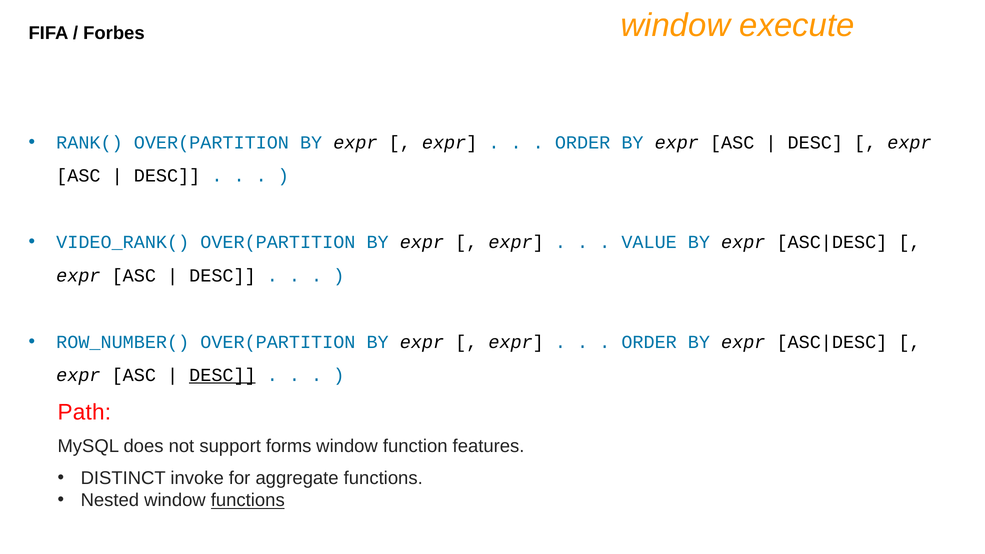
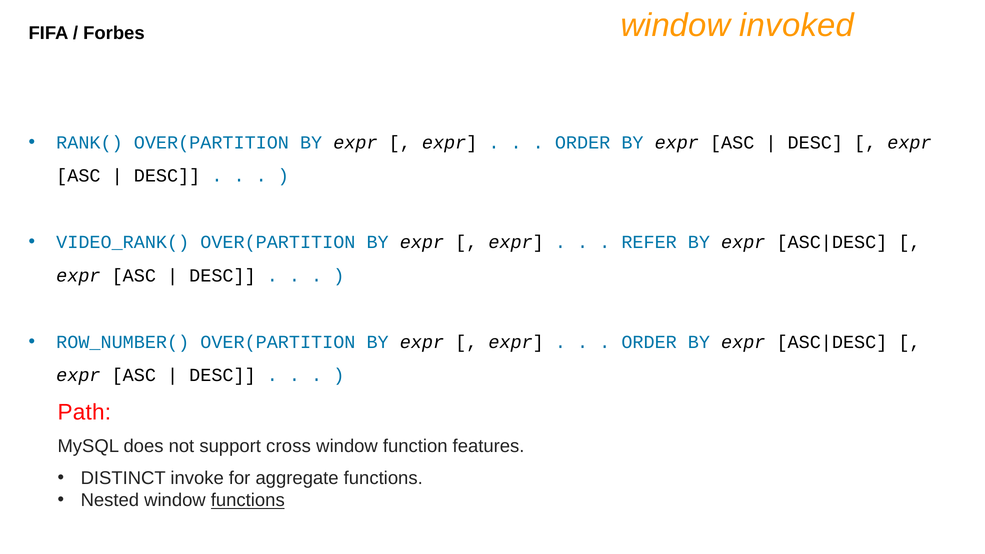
execute: execute -> invoked
VALUE: VALUE -> REFER
DESC at (222, 375) underline: present -> none
forms: forms -> cross
